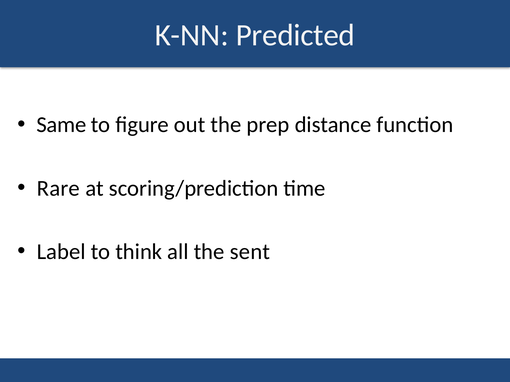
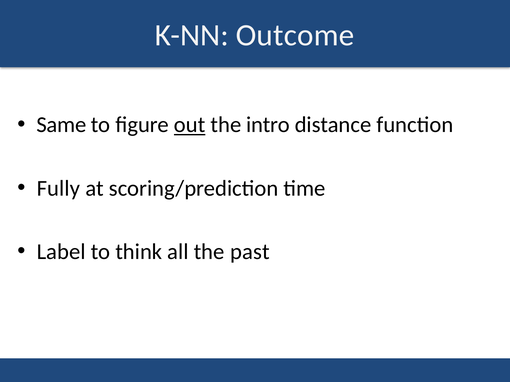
Predicted: Predicted -> Outcome
out underline: none -> present
prep: prep -> intro
Rare: Rare -> Fully
sent: sent -> past
